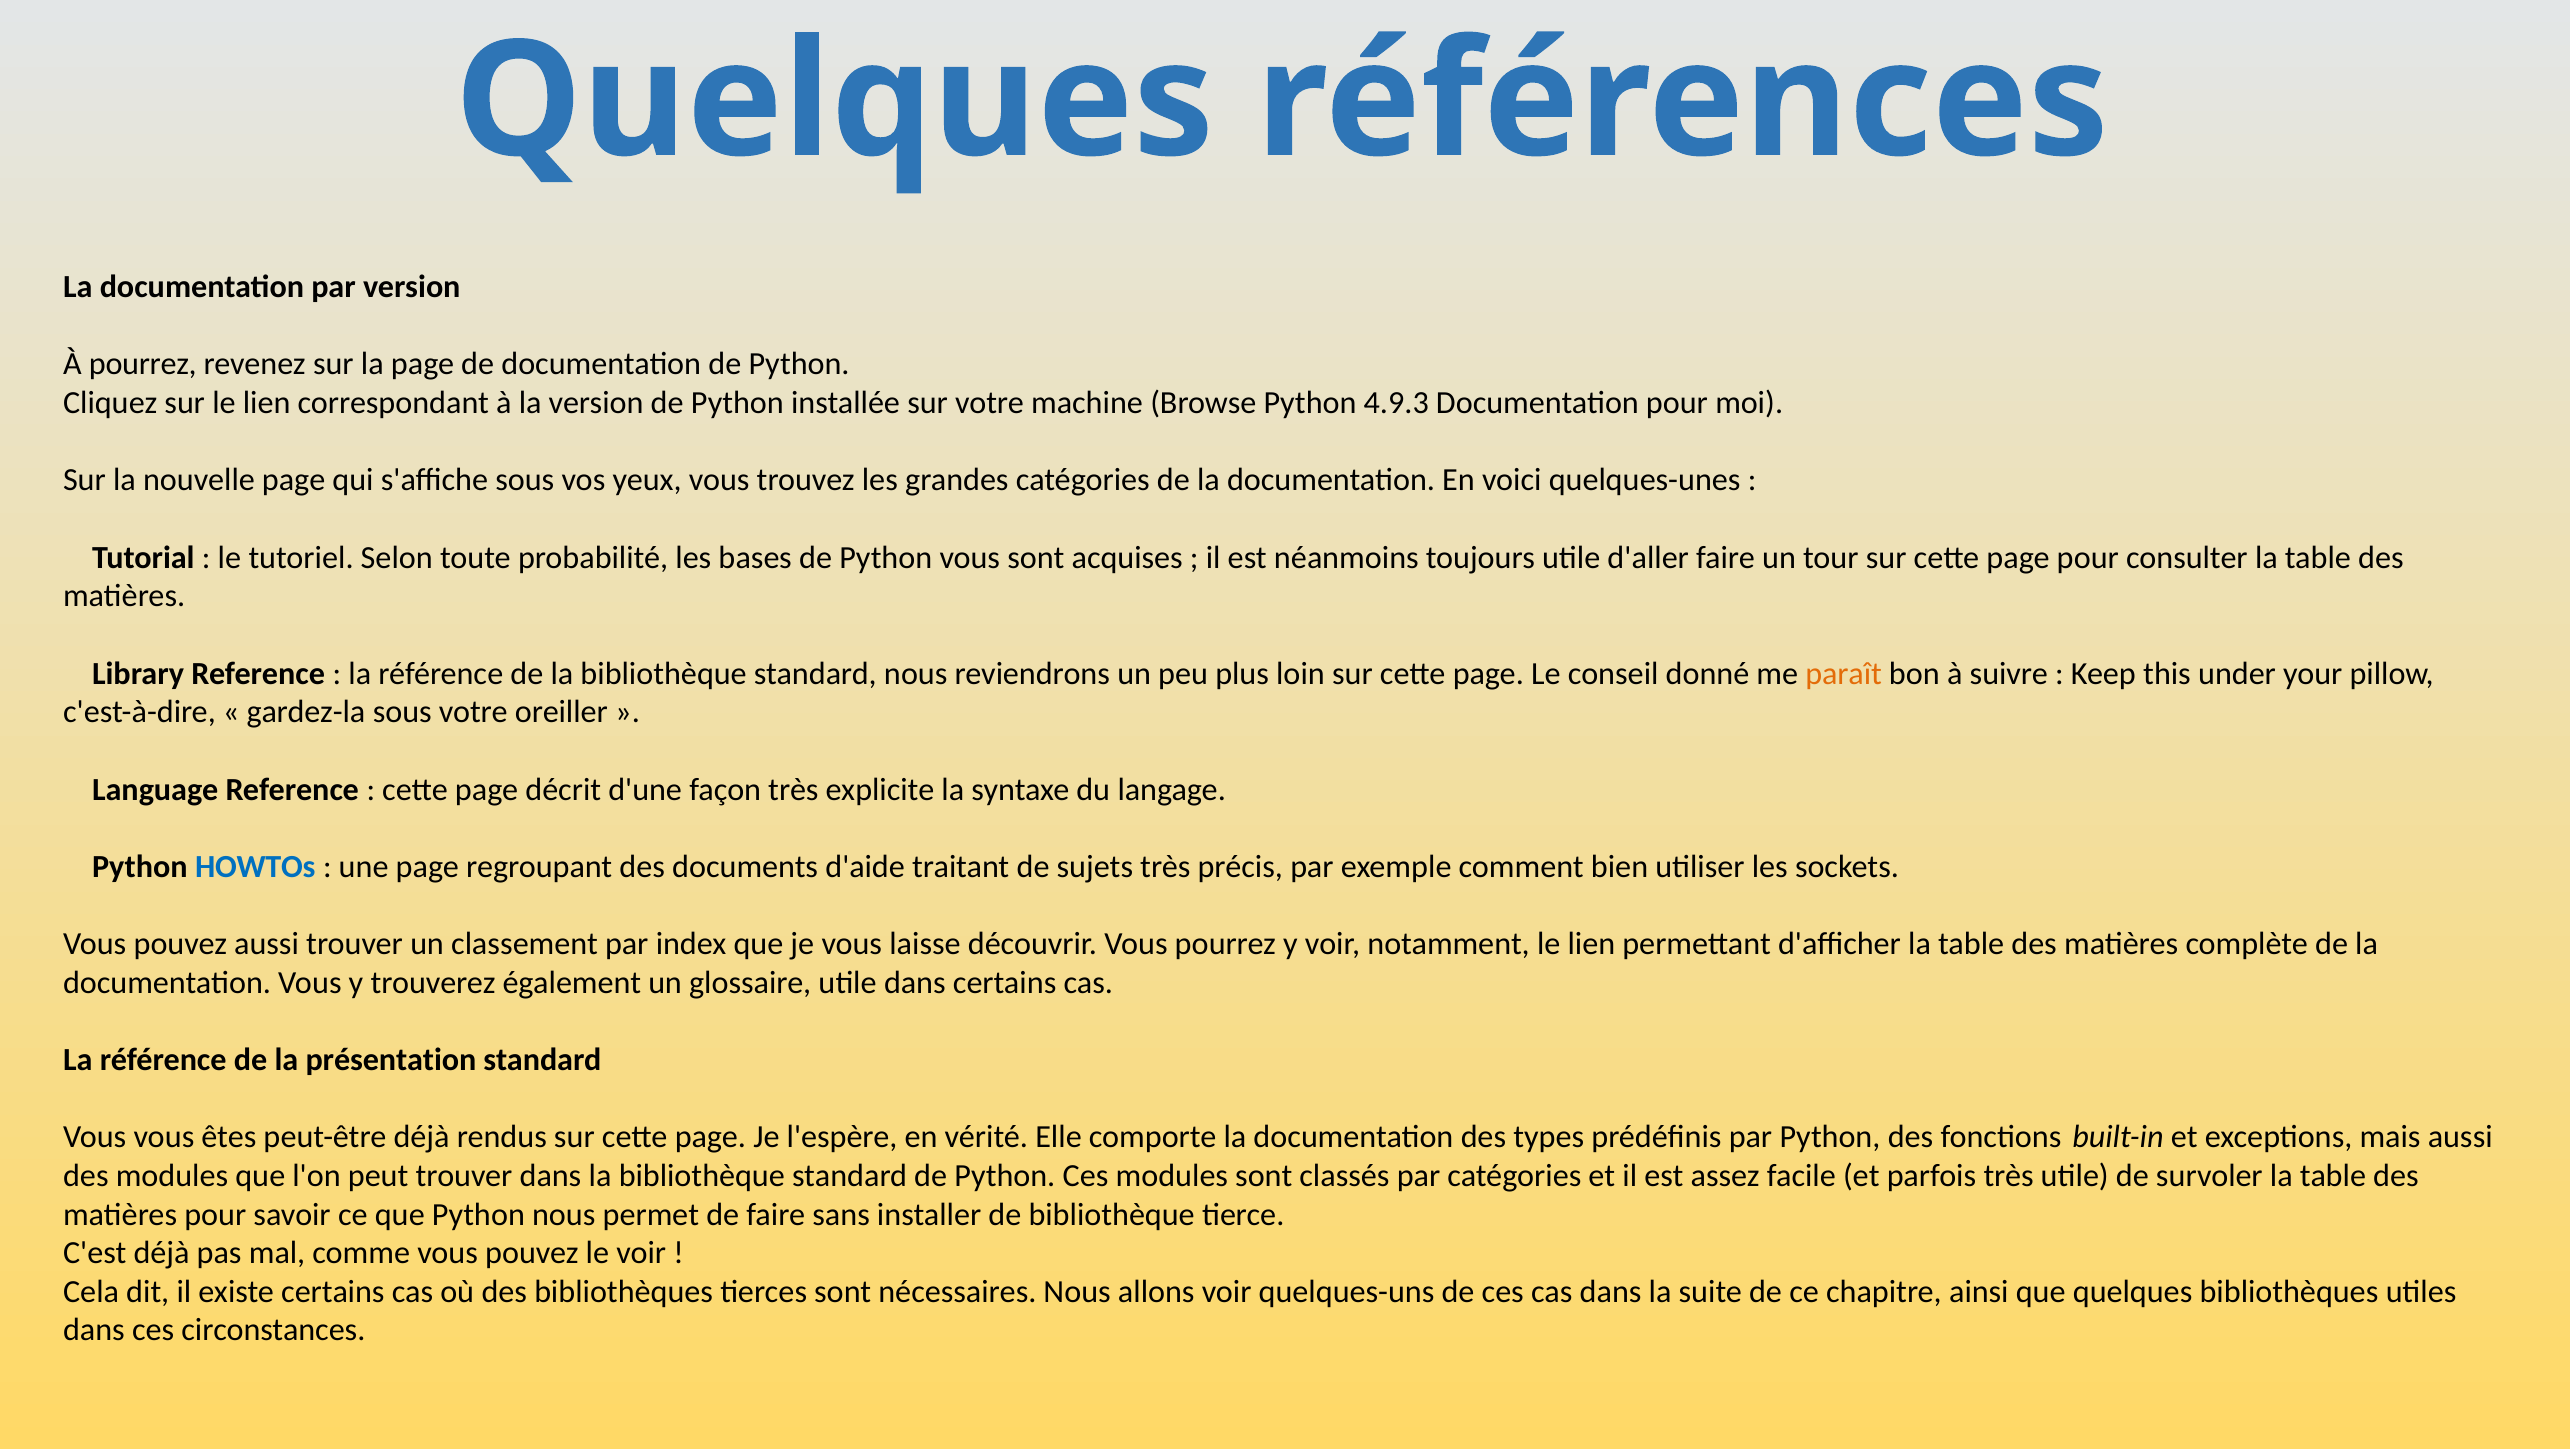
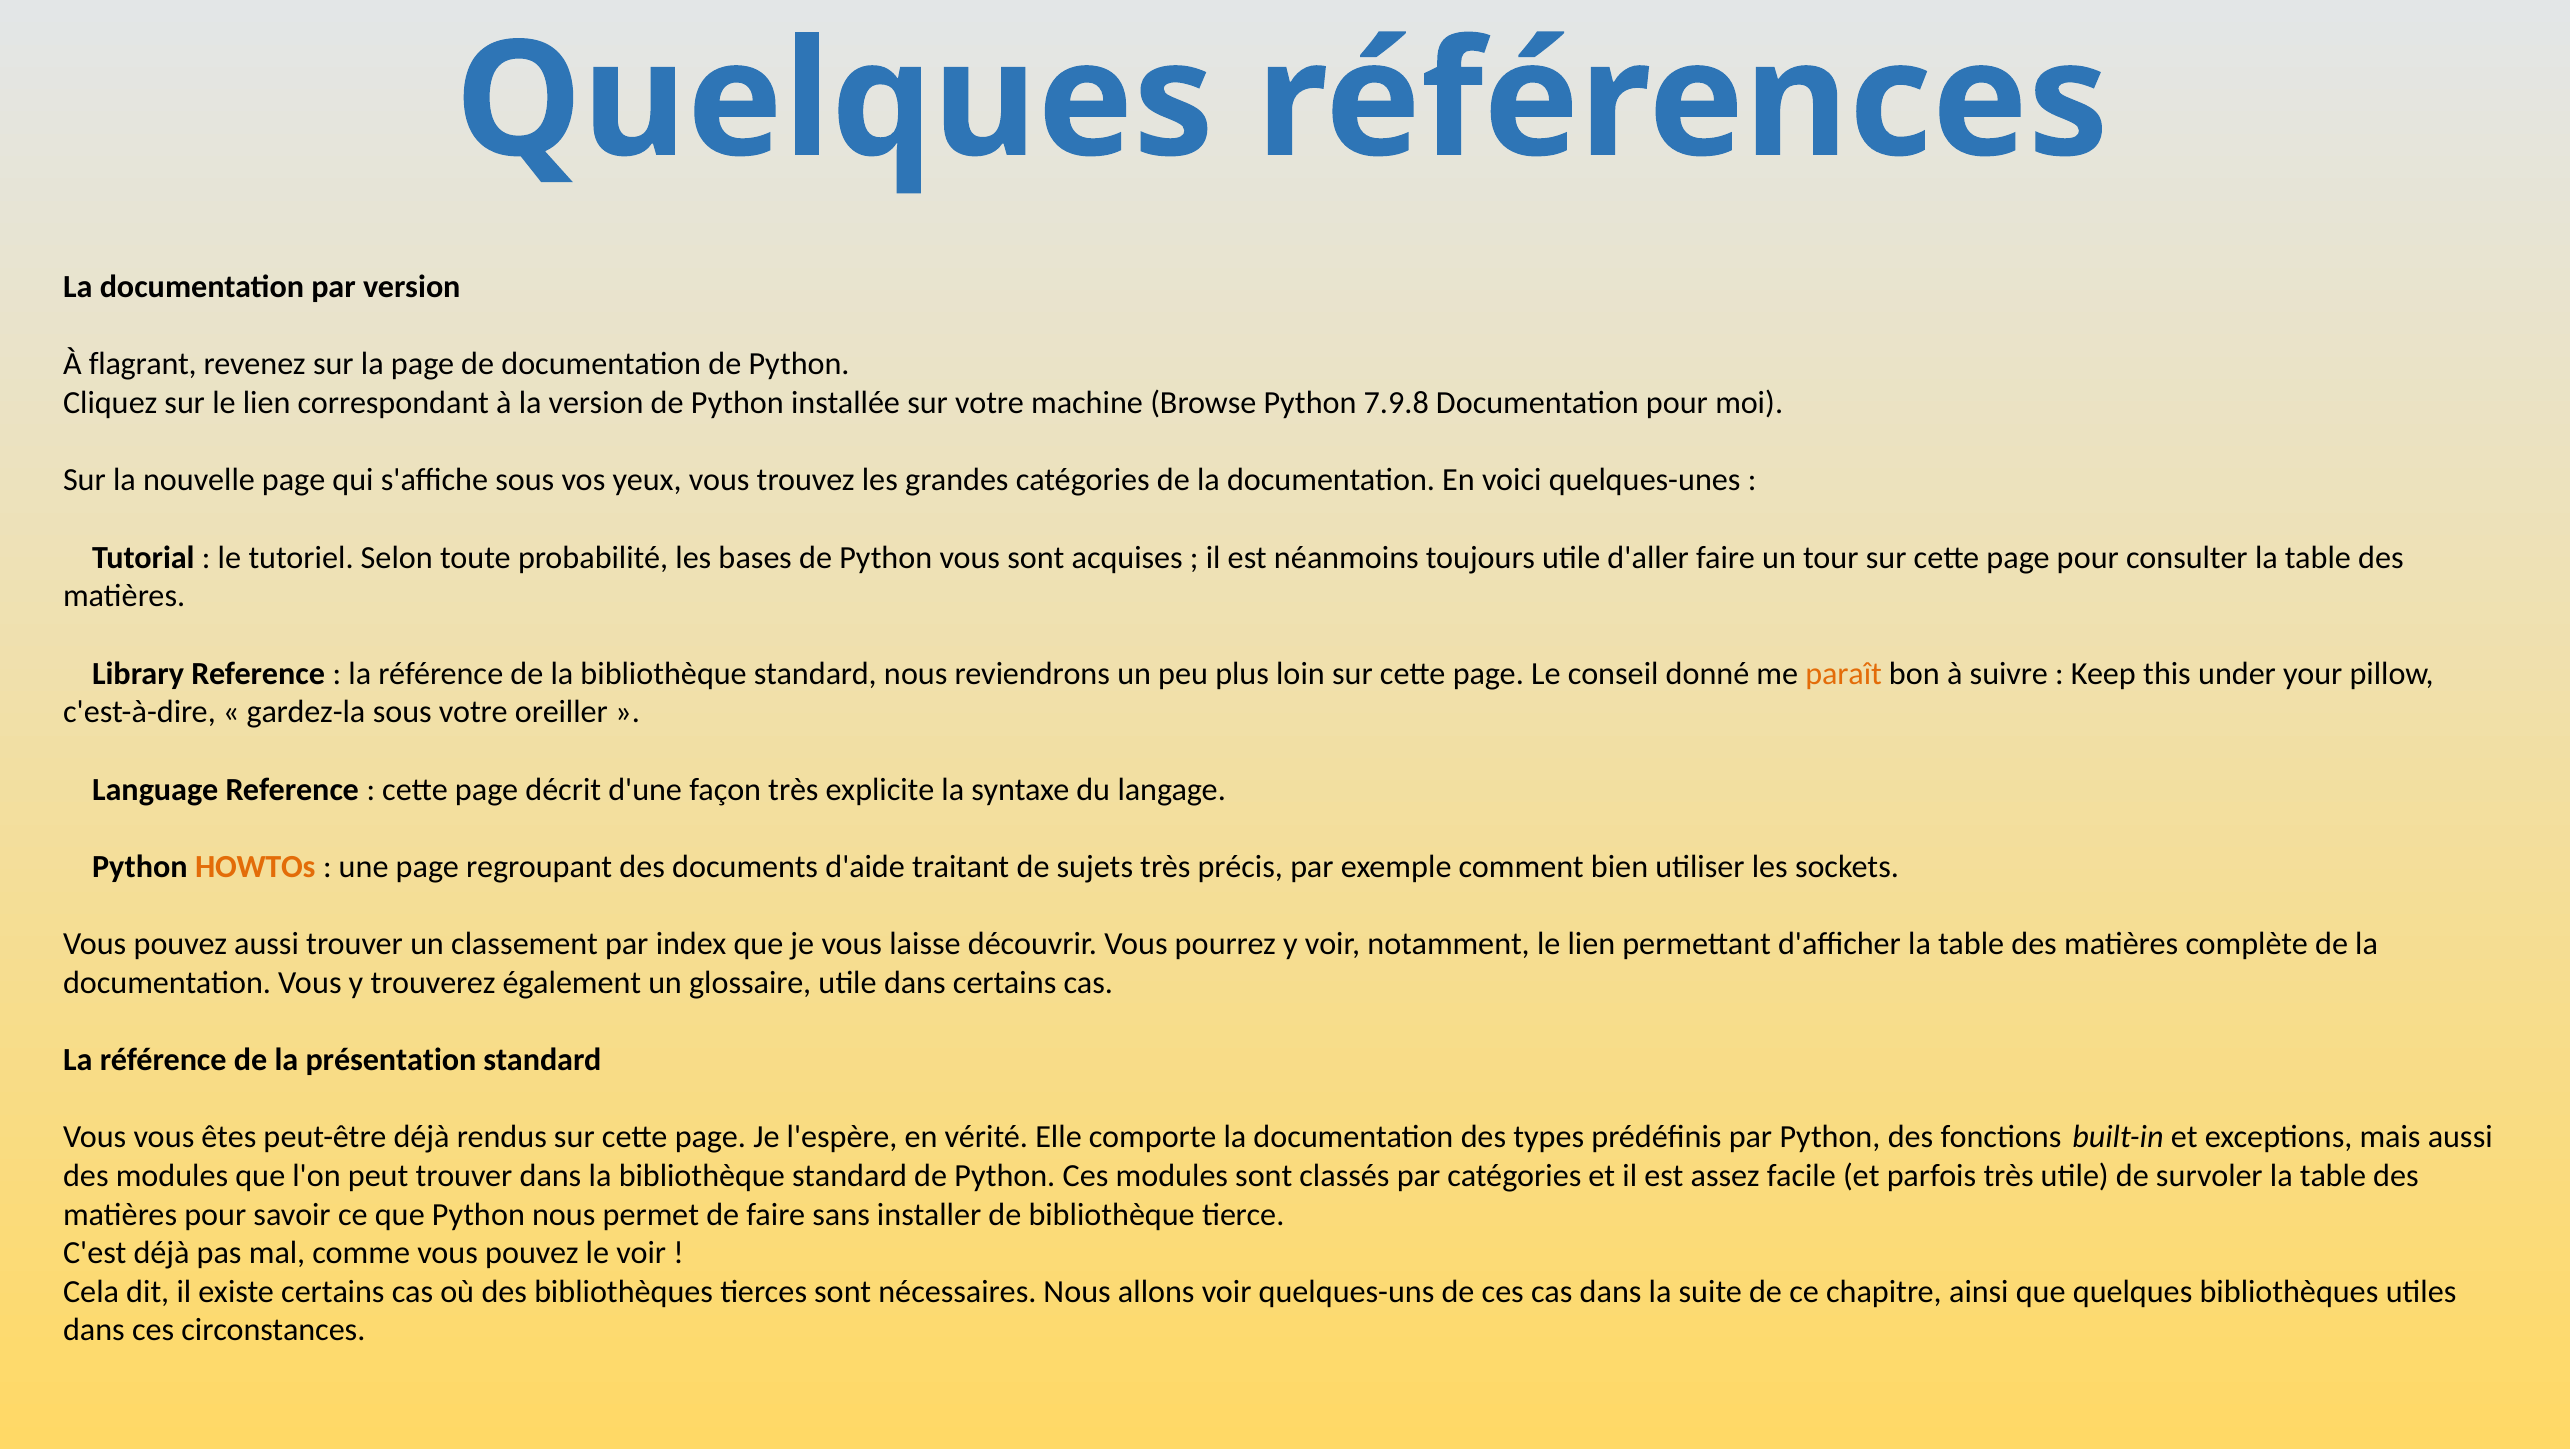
À pourrez: pourrez -> flagrant
4.9.3: 4.9.3 -> 7.9.8
HOWTOs colour: blue -> orange
